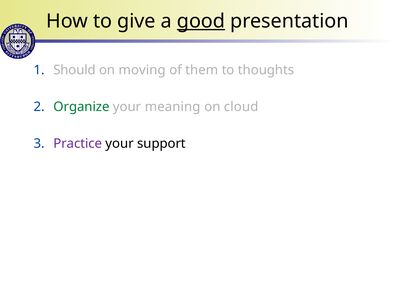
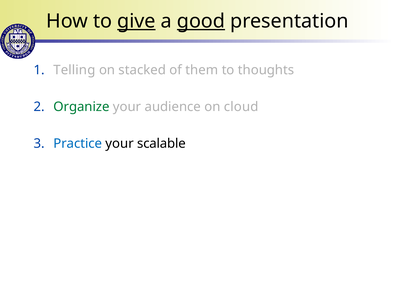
give underline: none -> present
Should: Should -> Telling
moving: moving -> stacked
meaning: meaning -> audience
Practice colour: purple -> blue
support: support -> scalable
